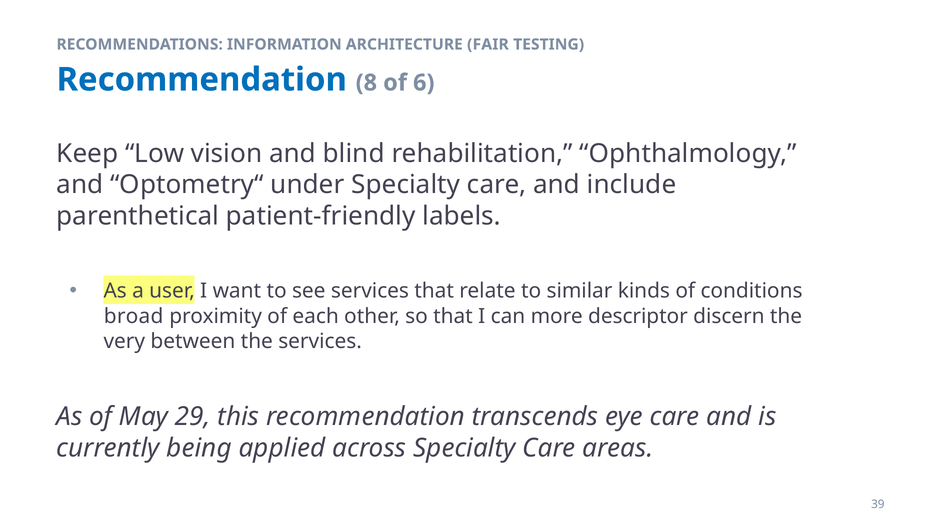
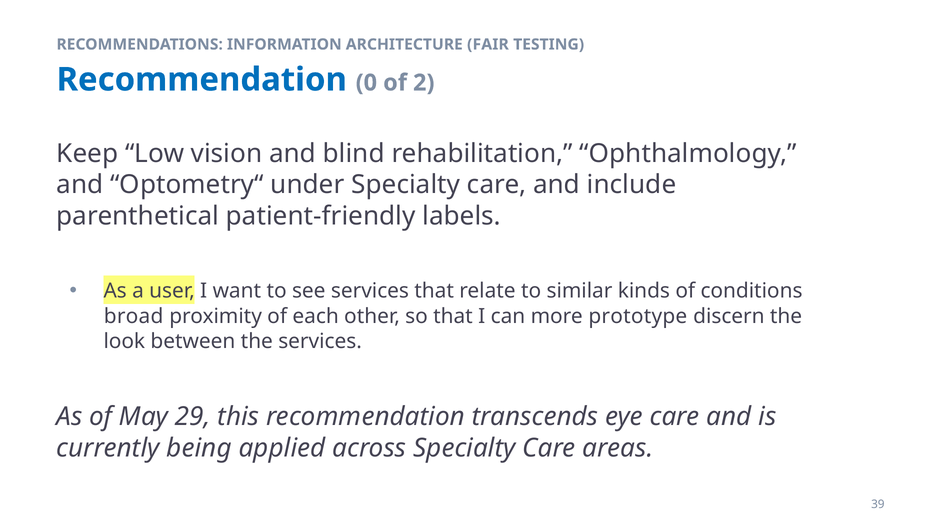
8: 8 -> 0
6: 6 -> 2
descriptor: descriptor -> prototype
very: very -> look
